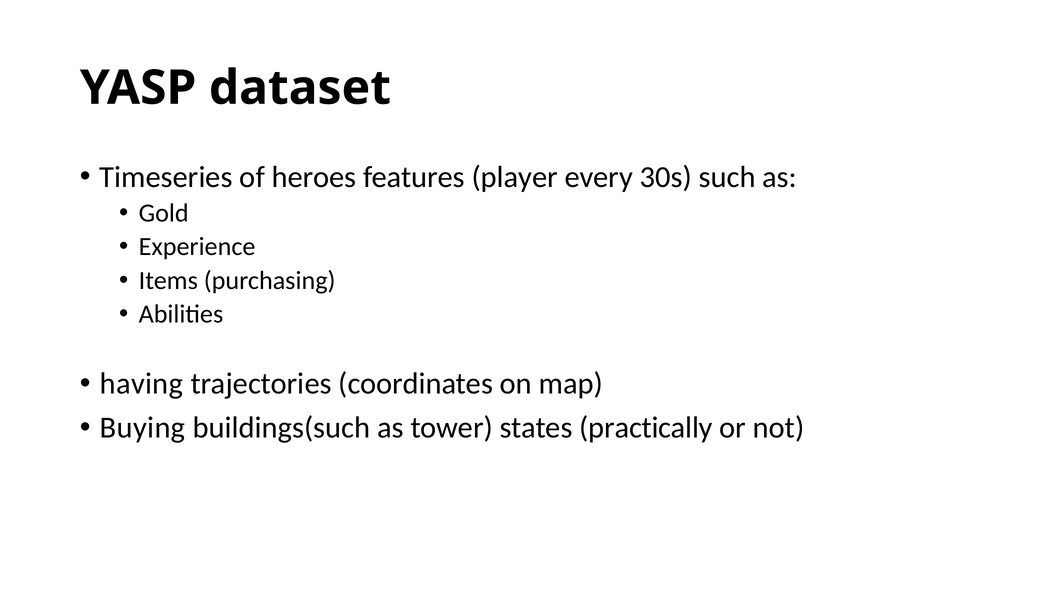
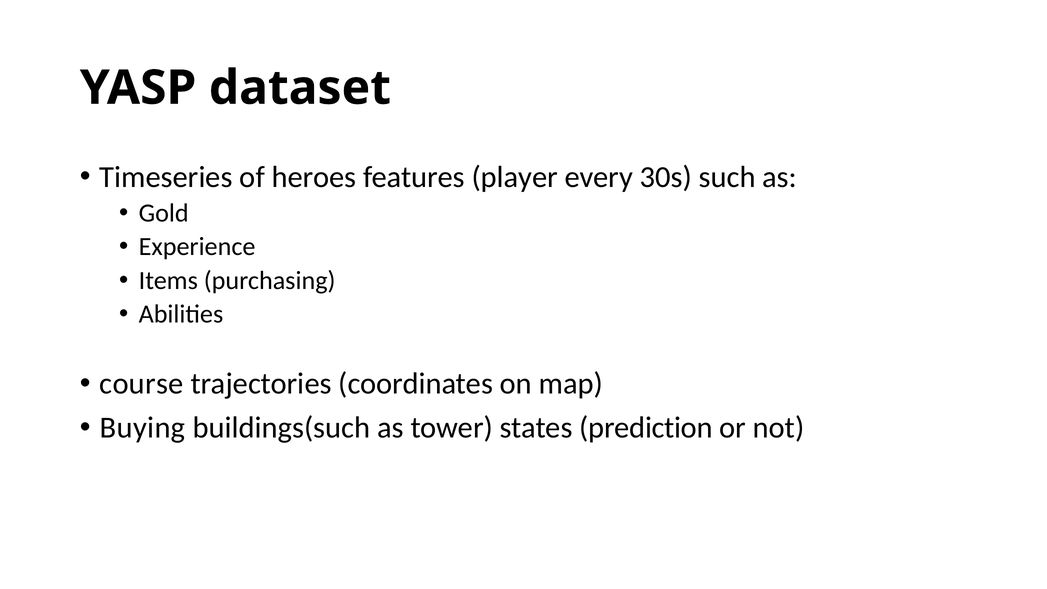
having: having -> course
practically: practically -> prediction
